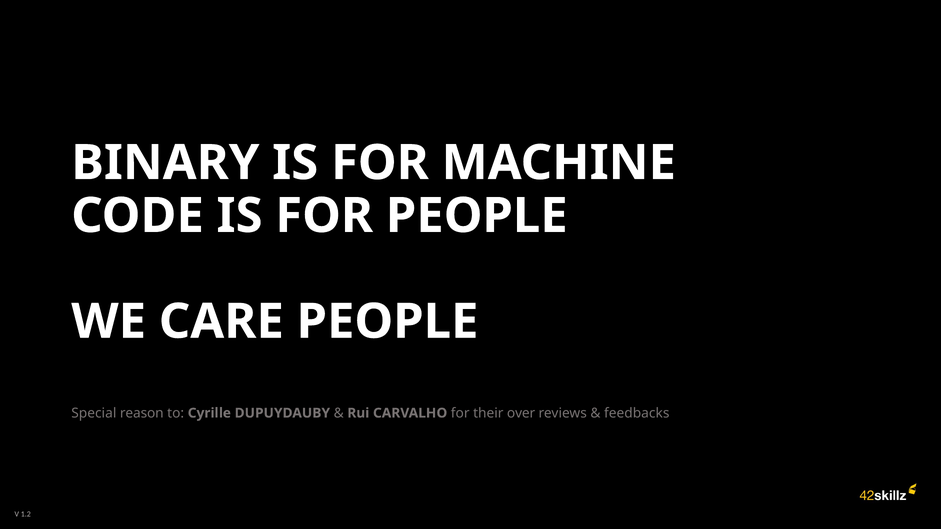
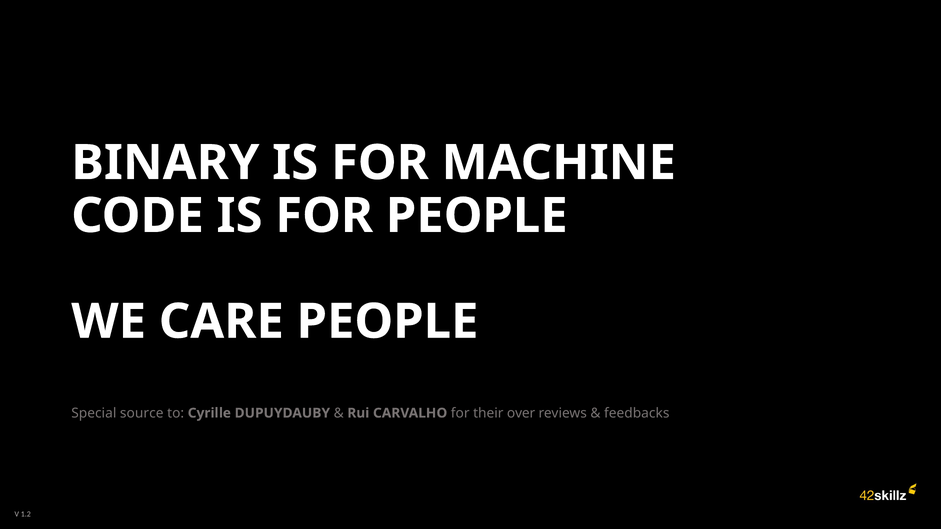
reason: reason -> source
